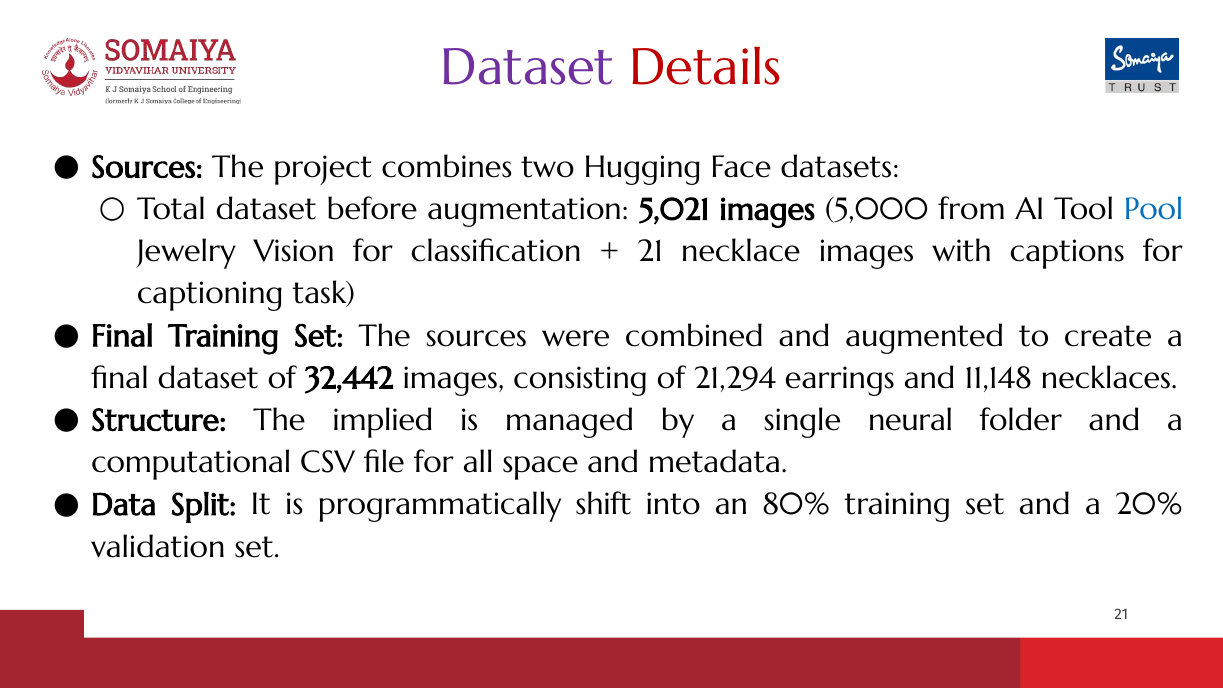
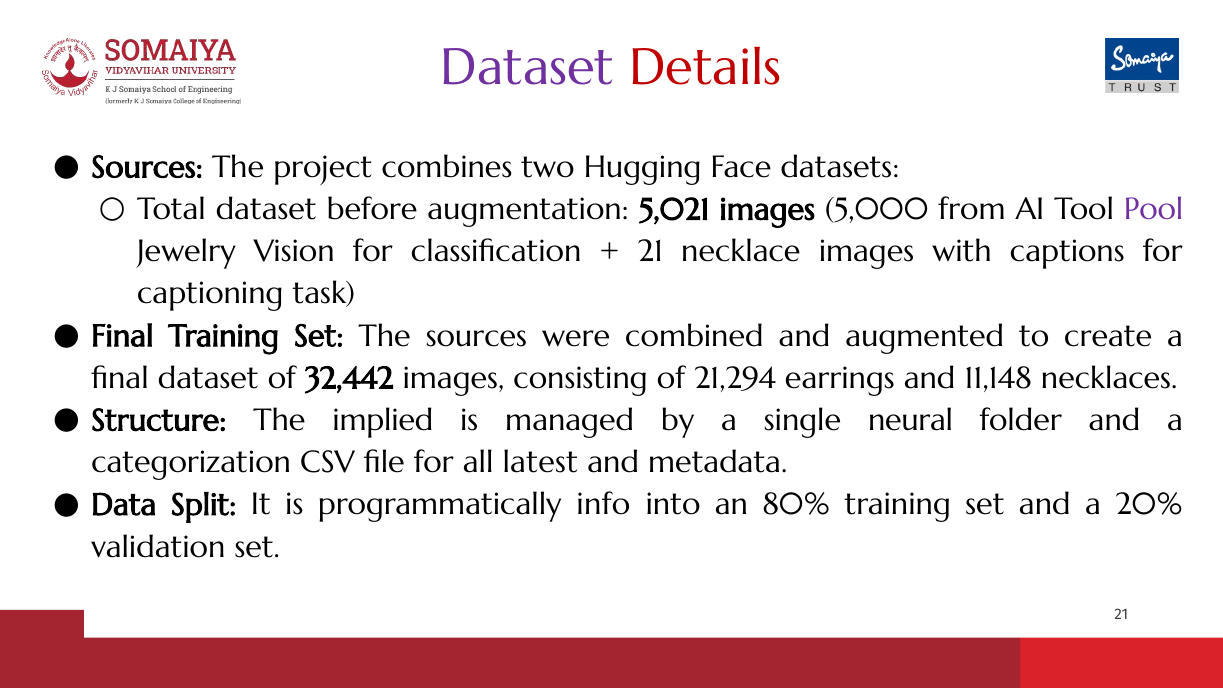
Pool colour: blue -> purple
computational: computational -> categorization
space: space -> latest
shift: shift -> info
